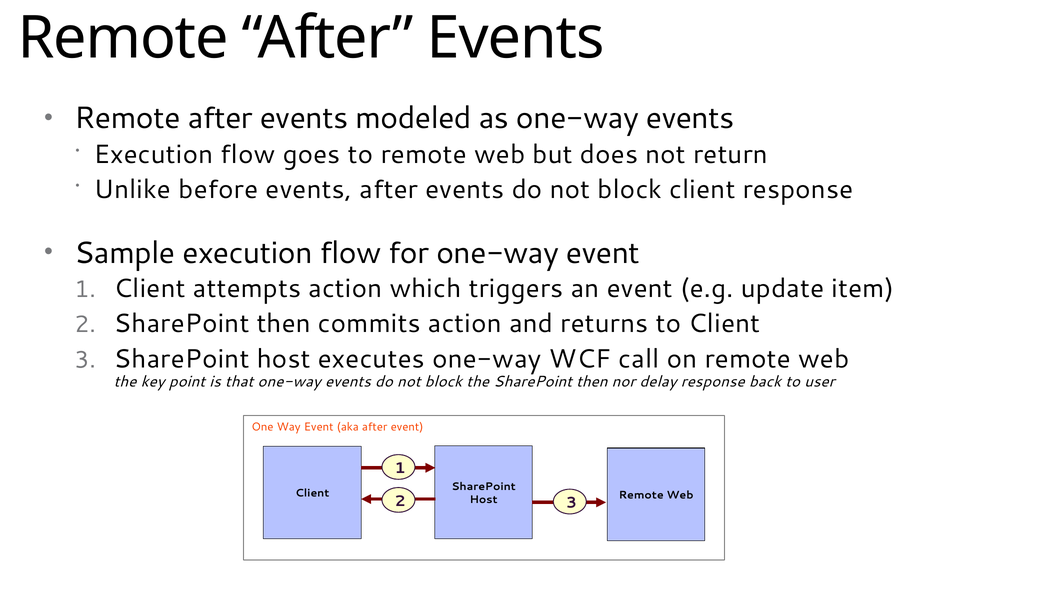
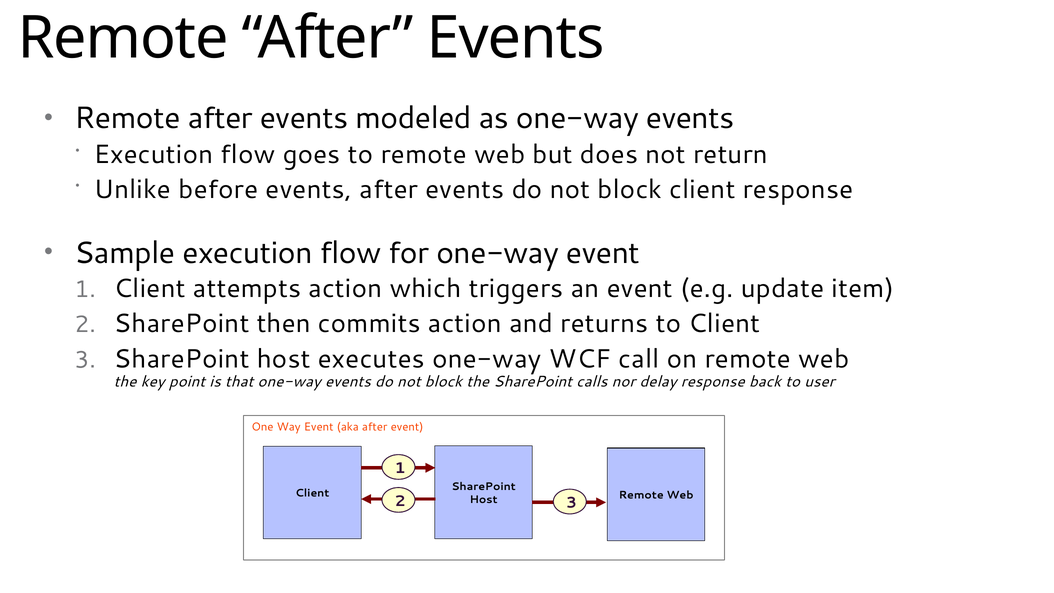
the SharePoint then: then -> calls
